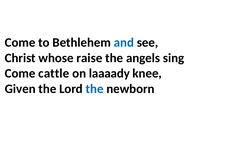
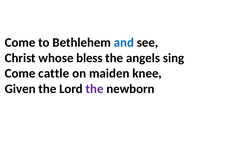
raise: raise -> bless
laaaady: laaaady -> maiden
the at (95, 89) colour: blue -> purple
